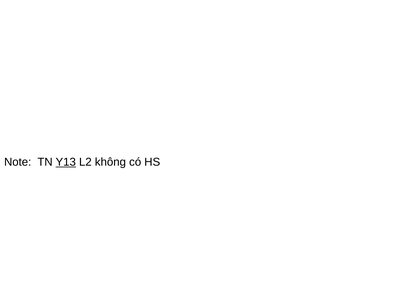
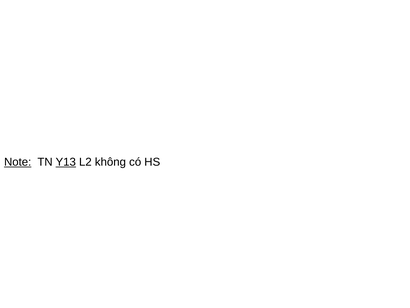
Note underline: none -> present
